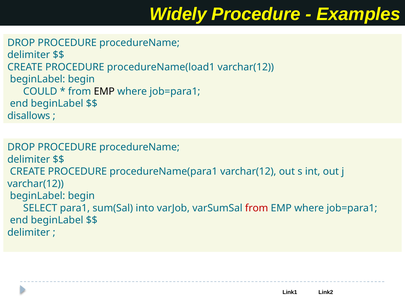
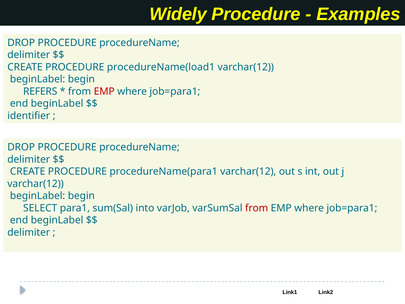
COULD: COULD -> REFERS
EMP at (104, 91) colour: black -> red
disallows: disallows -> identifier
